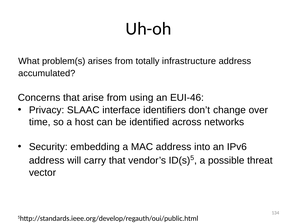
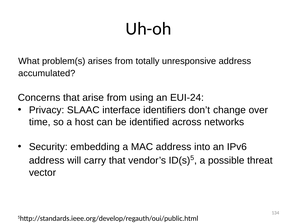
infrastructure: infrastructure -> unresponsive
EUI-46: EUI-46 -> EUI-24
